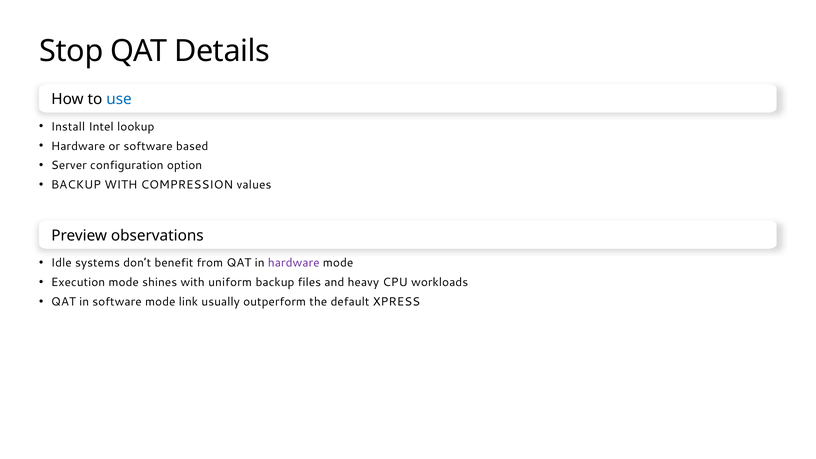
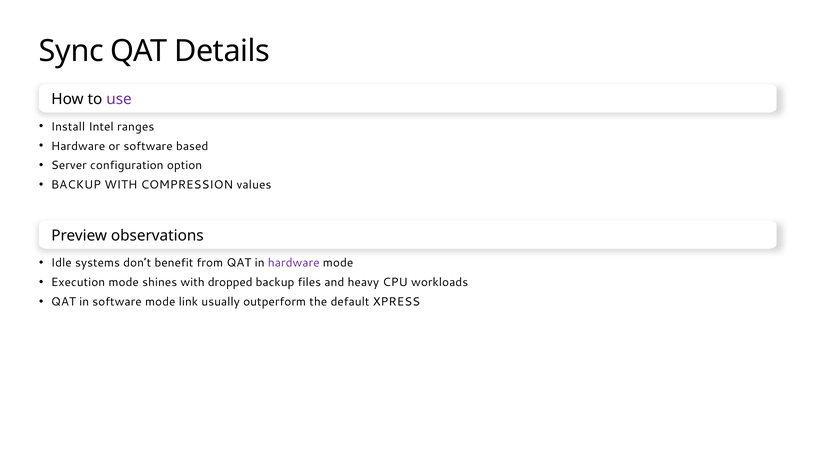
Stop: Stop -> Sync
use colour: blue -> purple
lookup: lookup -> ranges
uniform: uniform -> dropped
